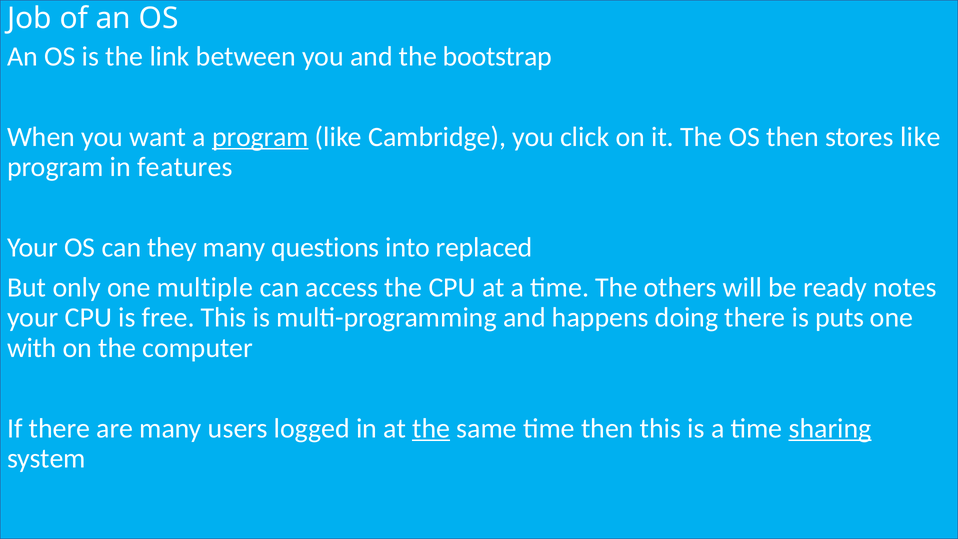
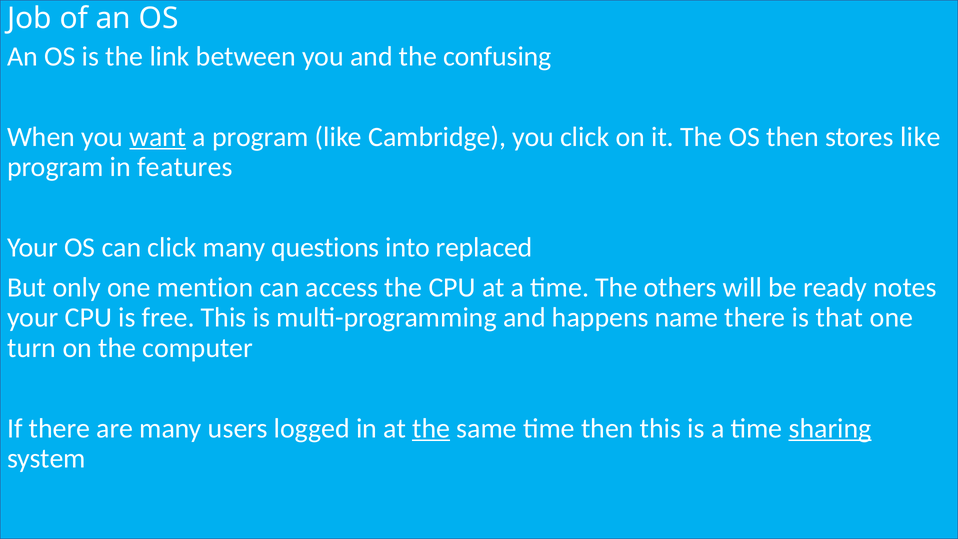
bootstrap: bootstrap -> confusing
want underline: none -> present
program at (260, 137) underline: present -> none
can they: they -> click
multiple: multiple -> mention
doing: doing -> name
puts: puts -> that
with: with -> turn
